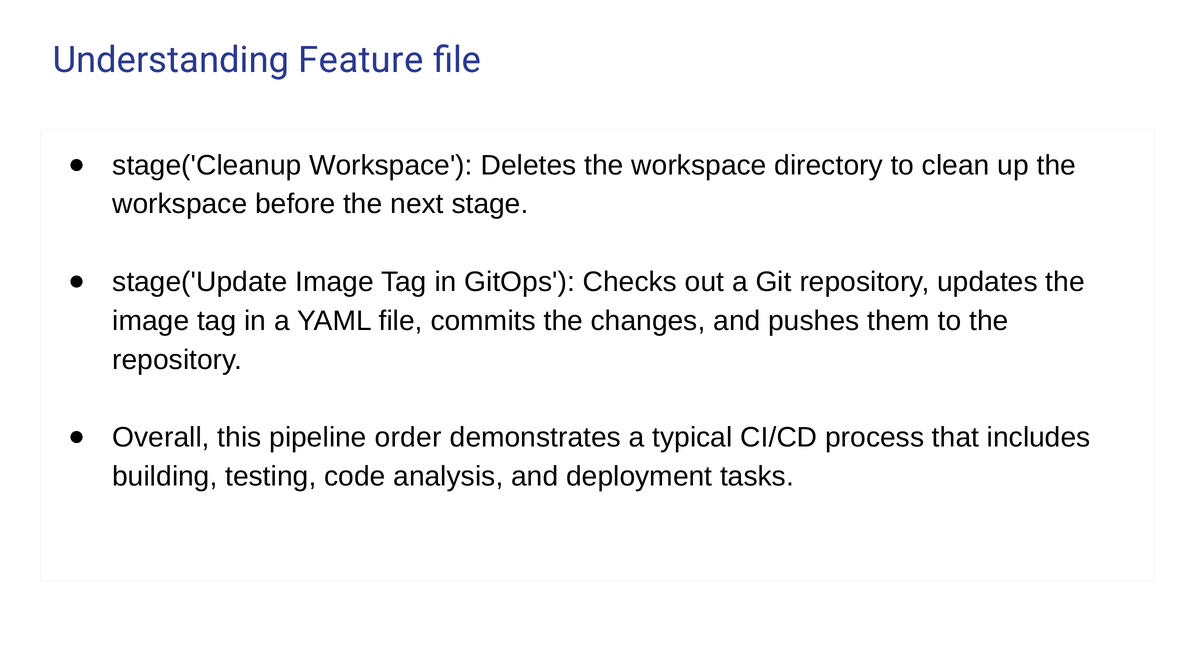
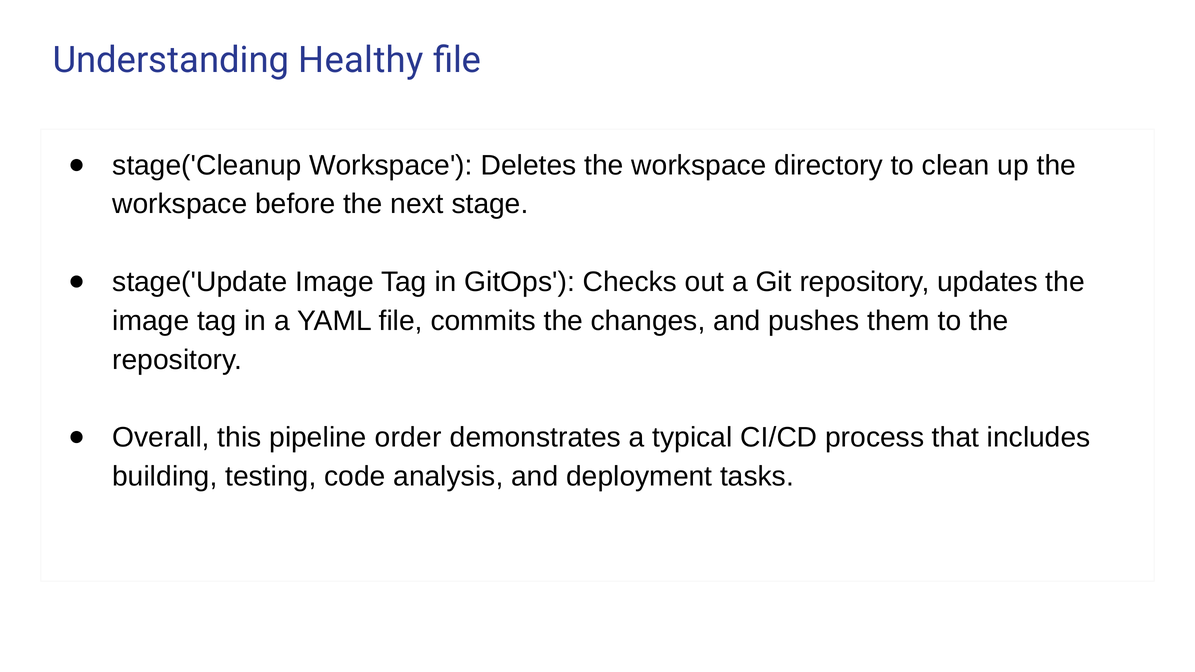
Feature: Feature -> Healthy
